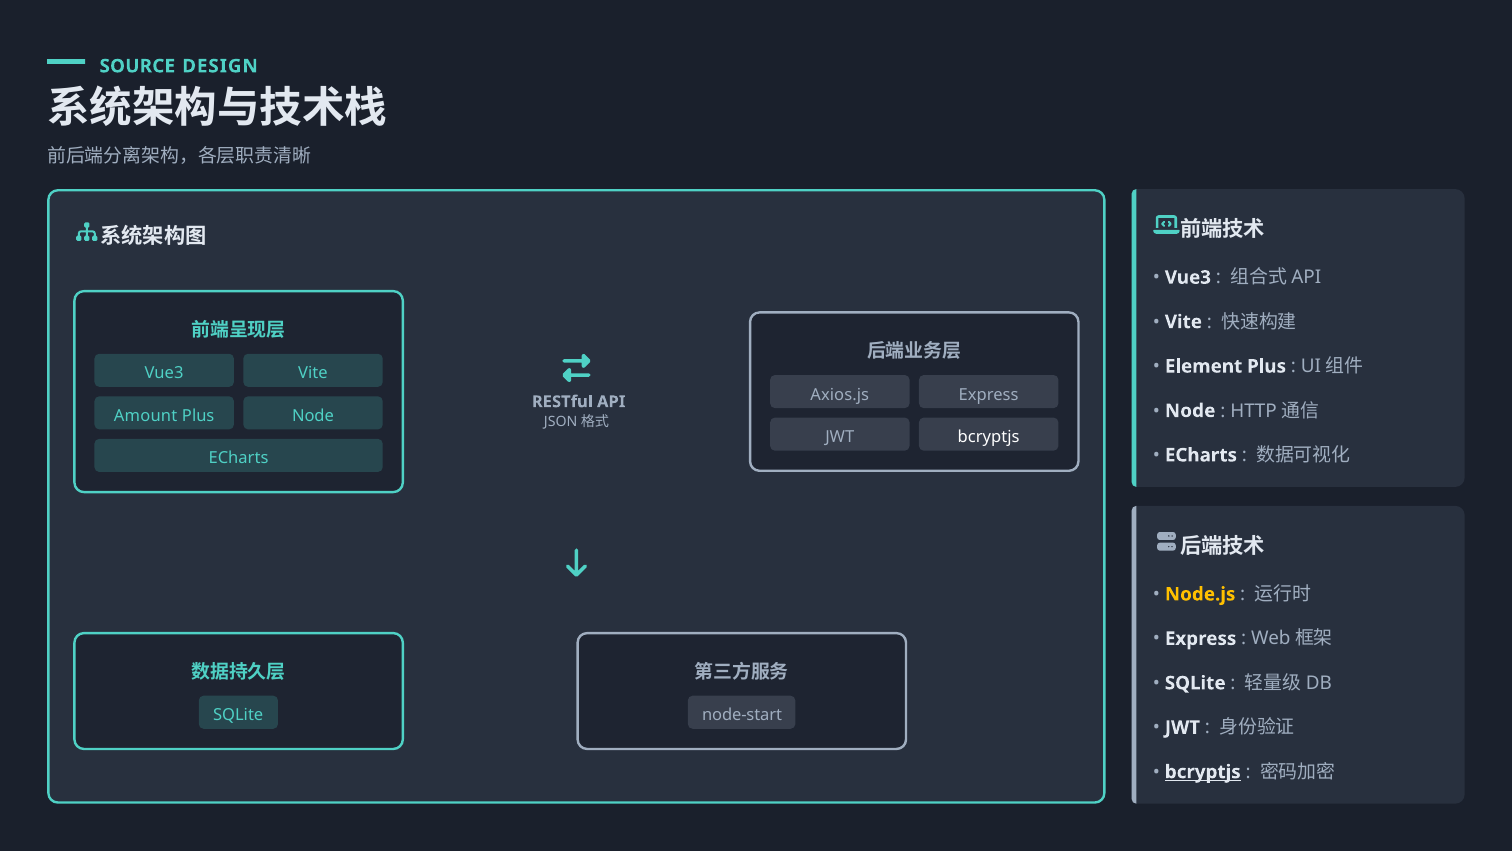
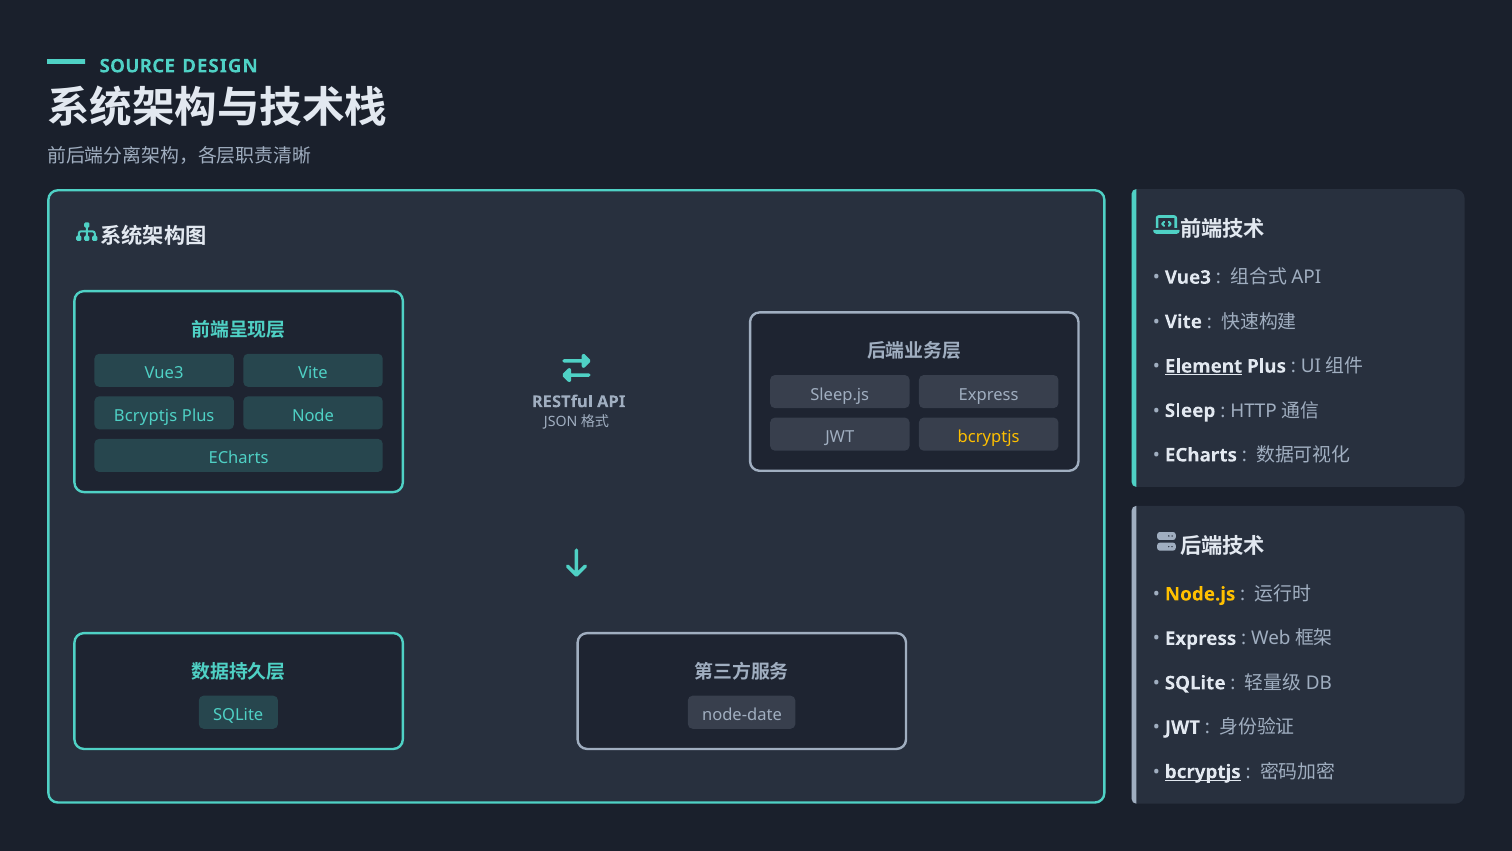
Element underline: none -> present
Axios.js: Axios.js -> Sleep.js
Node at (1190, 411): Node -> Sleep
Amount at (146, 416): Amount -> Bcryptjs
bcryptjs at (989, 437) colour: white -> yellow
node-start: node-start -> node-date
